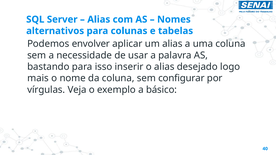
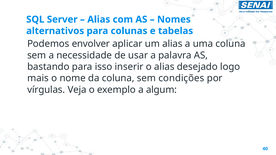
configurar: configurar -> condições
básico: básico -> algum
